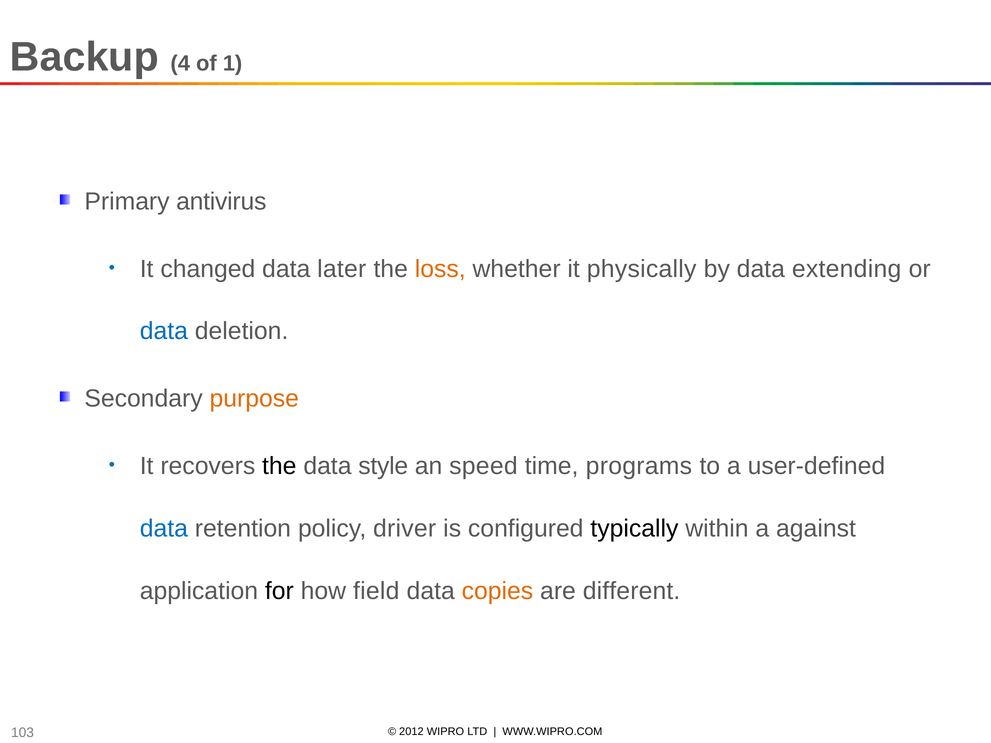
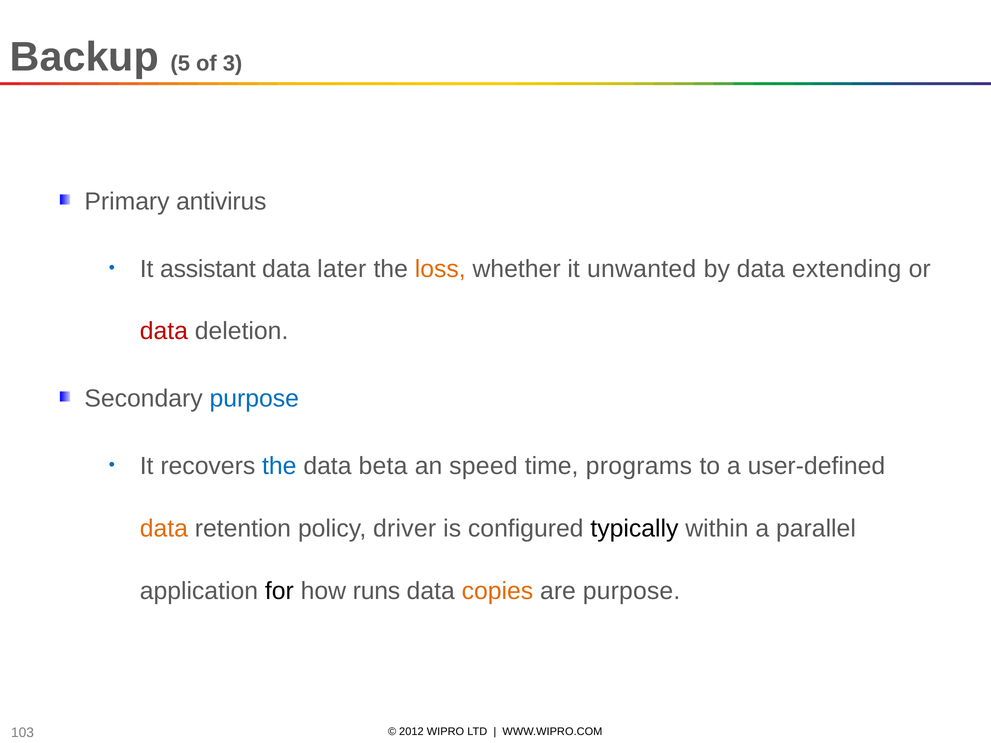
4: 4 -> 5
1: 1 -> 3
changed: changed -> assistant
physically: physically -> unwanted
data at (164, 331) colour: blue -> red
purpose at (254, 399) colour: orange -> blue
the at (279, 466) colour: black -> blue
style: style -> beta
data at (164, 529) colour: blue -> orange
against: against -> parallel
field: field -> runs
are different: different -> purpose
